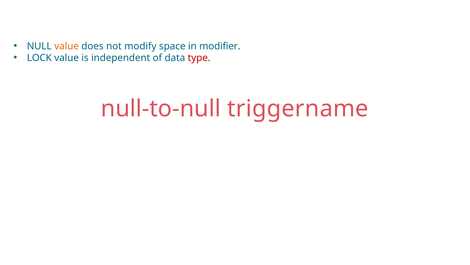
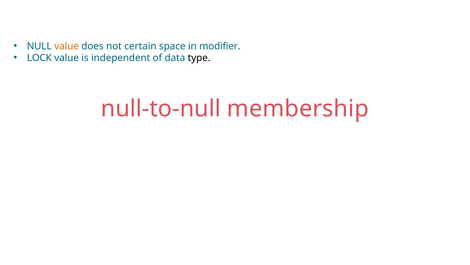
modify: modify -> certain
type colour: red -> black
triggername: triggername -> membership
